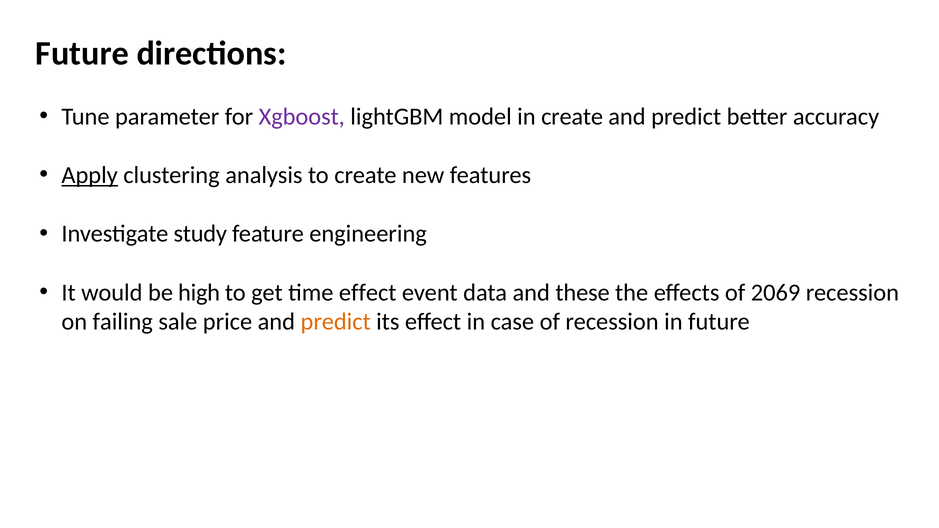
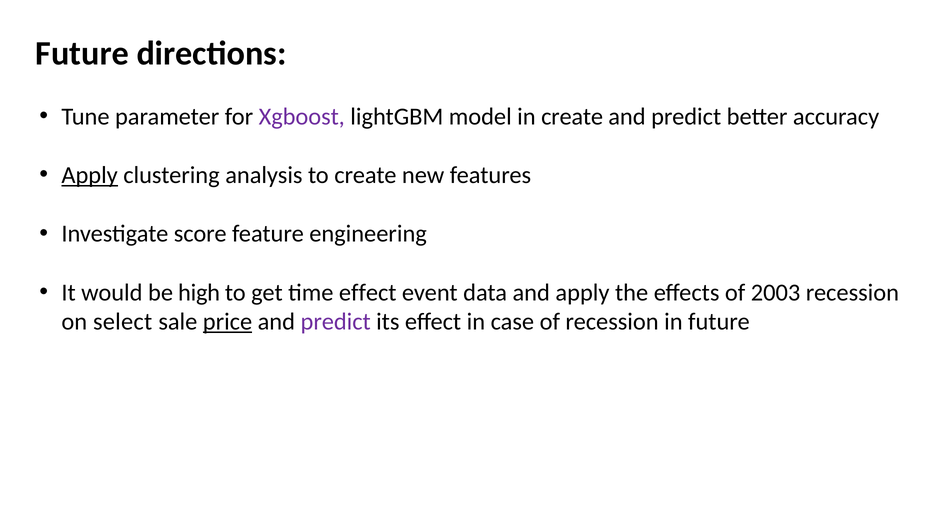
study: study -> score
and these: these -> apply
2069: 2069 -> 2003
failing: failing -> select
price underline: none -> present
predict at (336, 322) colour: orange -> purple
